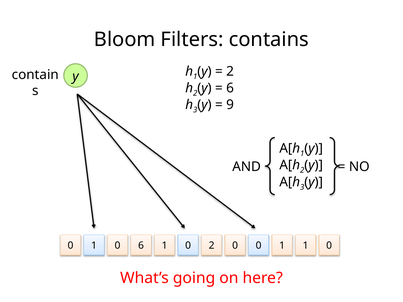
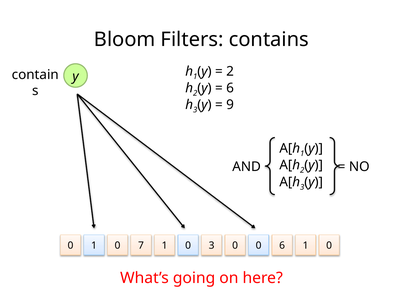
0 6: 6 -> 7
0 2: 2 -> 3
0 0 1: 1 -> 6
